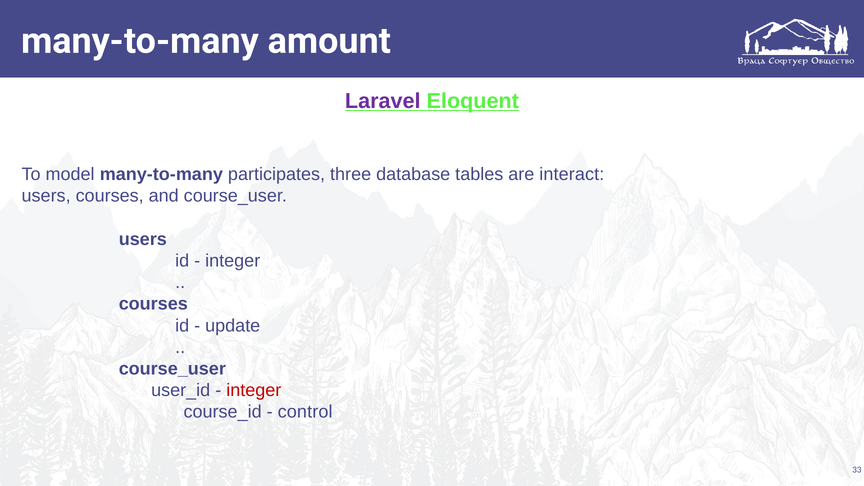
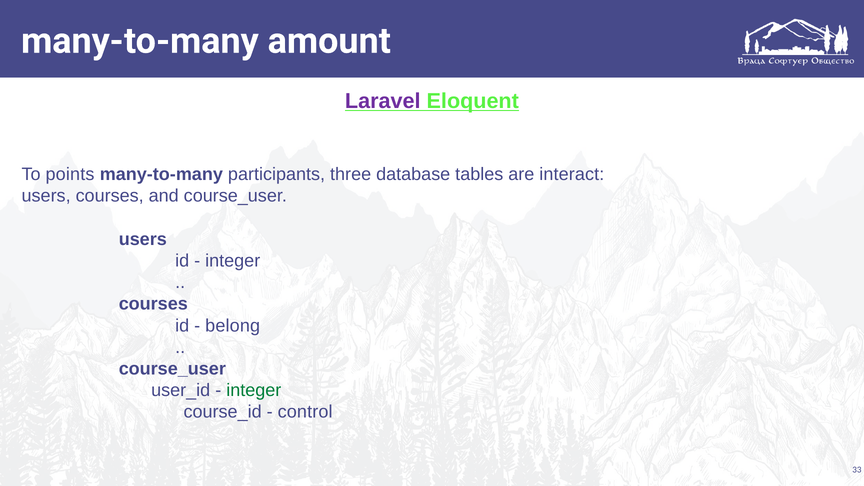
model: model -> points
participates: participates -> participants
update: update -> belong
integer at (254, 390) colour: red -> green
